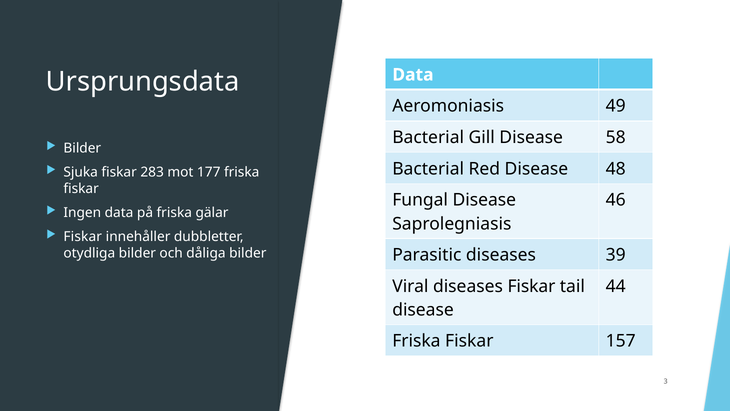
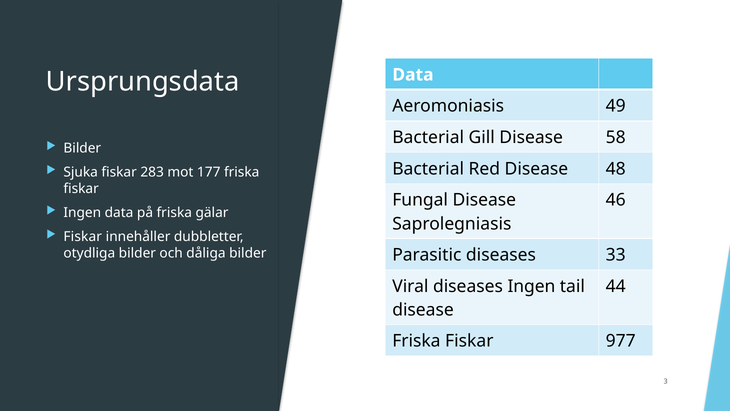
39: 39 -> 33
diseases Fiskar: Fiskar -> Ingen
157: 157 -> 977
